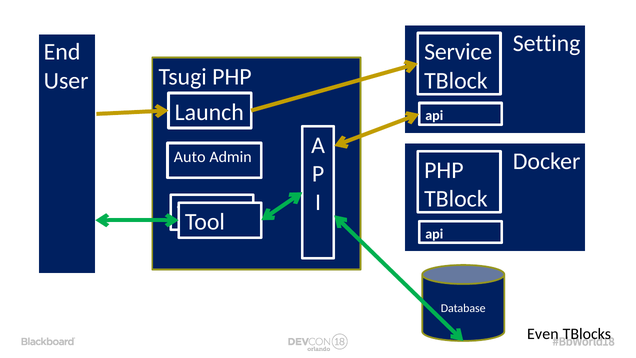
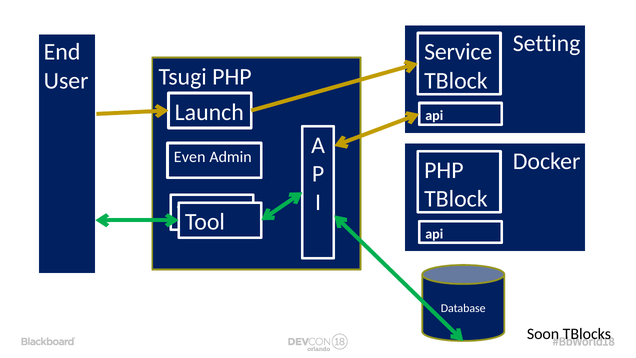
Auto: Auto -> Even
Even: Even -> Soon
